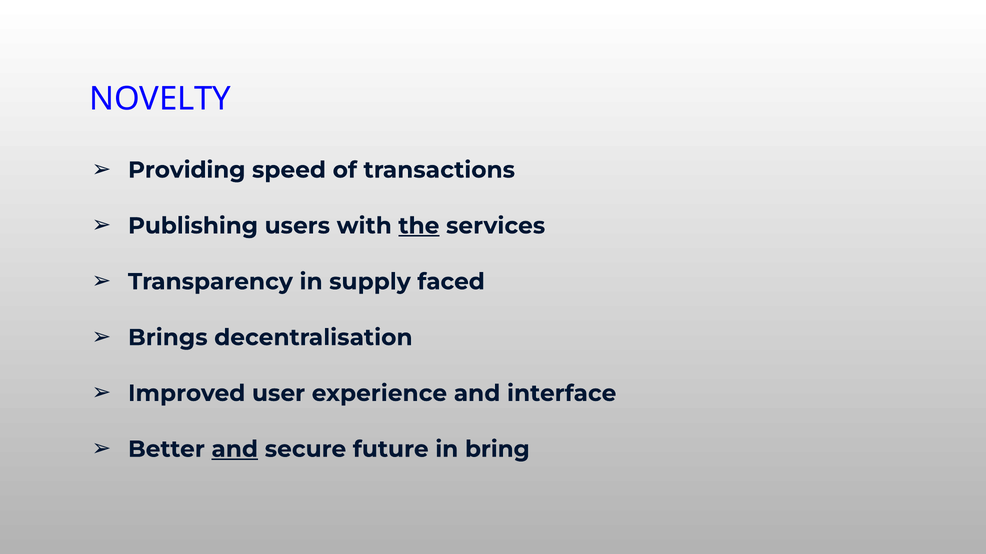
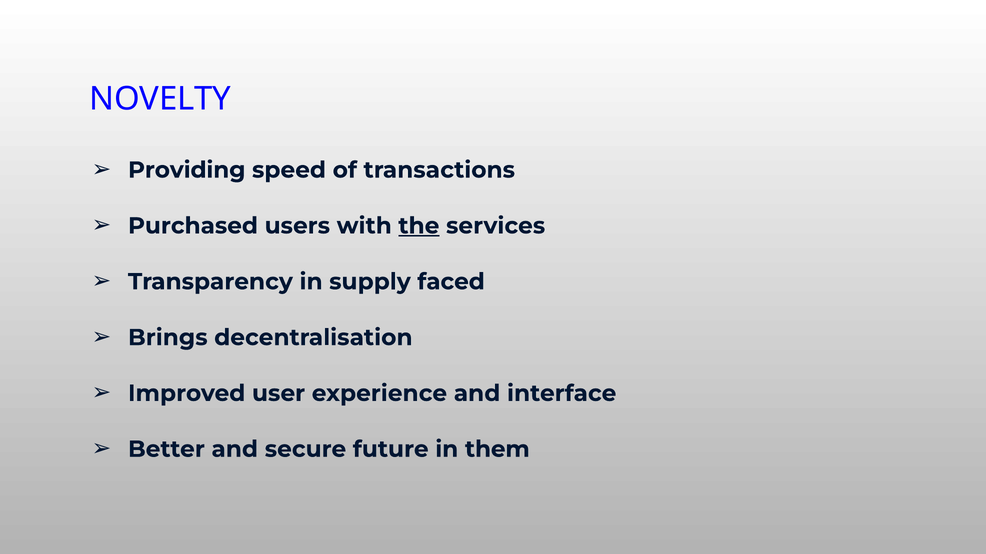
Publishing: Publishing -> Purchased
and at (235, 450) underline: present -> none
bring: bring -> them
